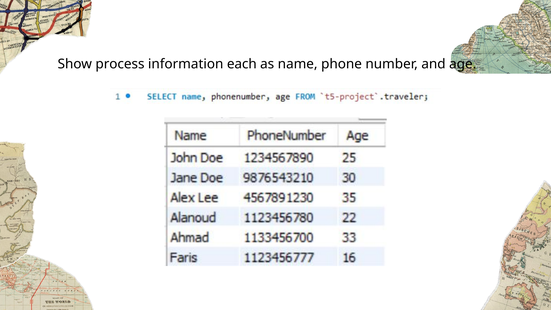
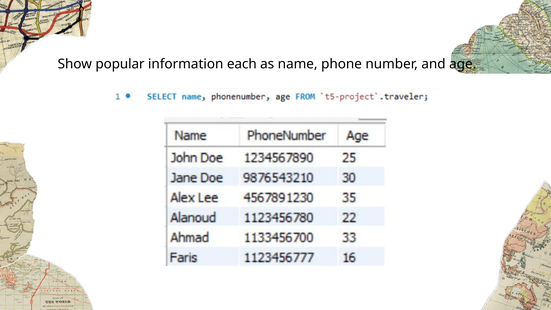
process: process -> popular
